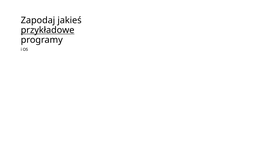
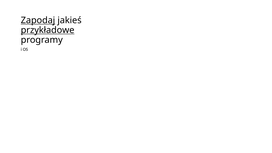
Zapodaj underline: none -> present
